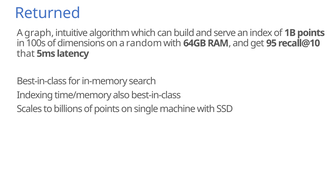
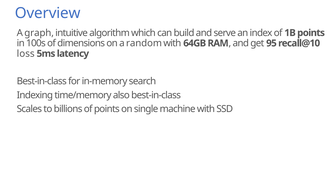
Returned: Returned -> Overview
that: that -> loss
